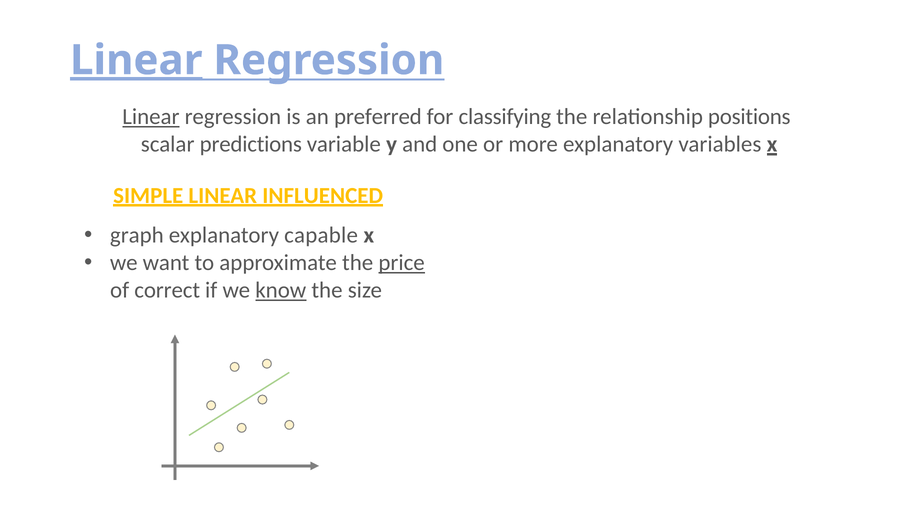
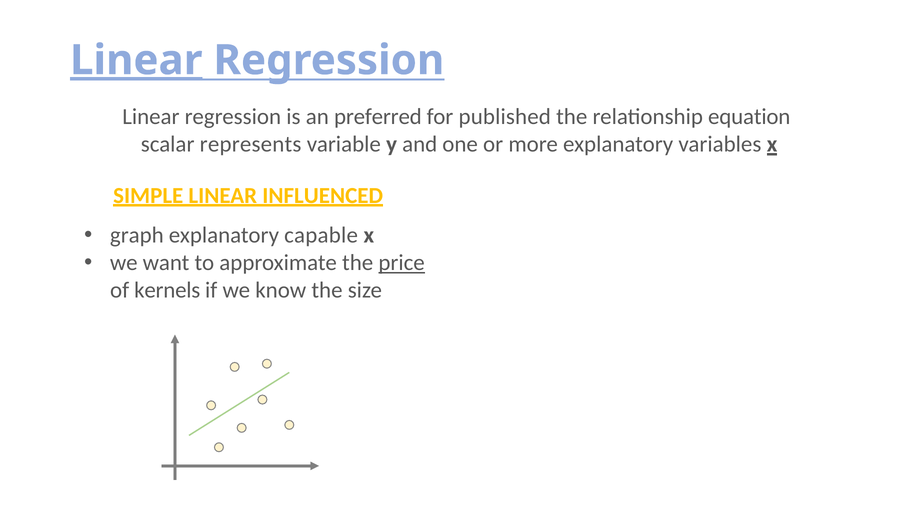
Linear at (151, 117) underline: present -> none
classifying: classifying -> published
positions: positions -> equation
predictions: predictions -> represents
correct: correct -> kernels
know underline: present -> none
